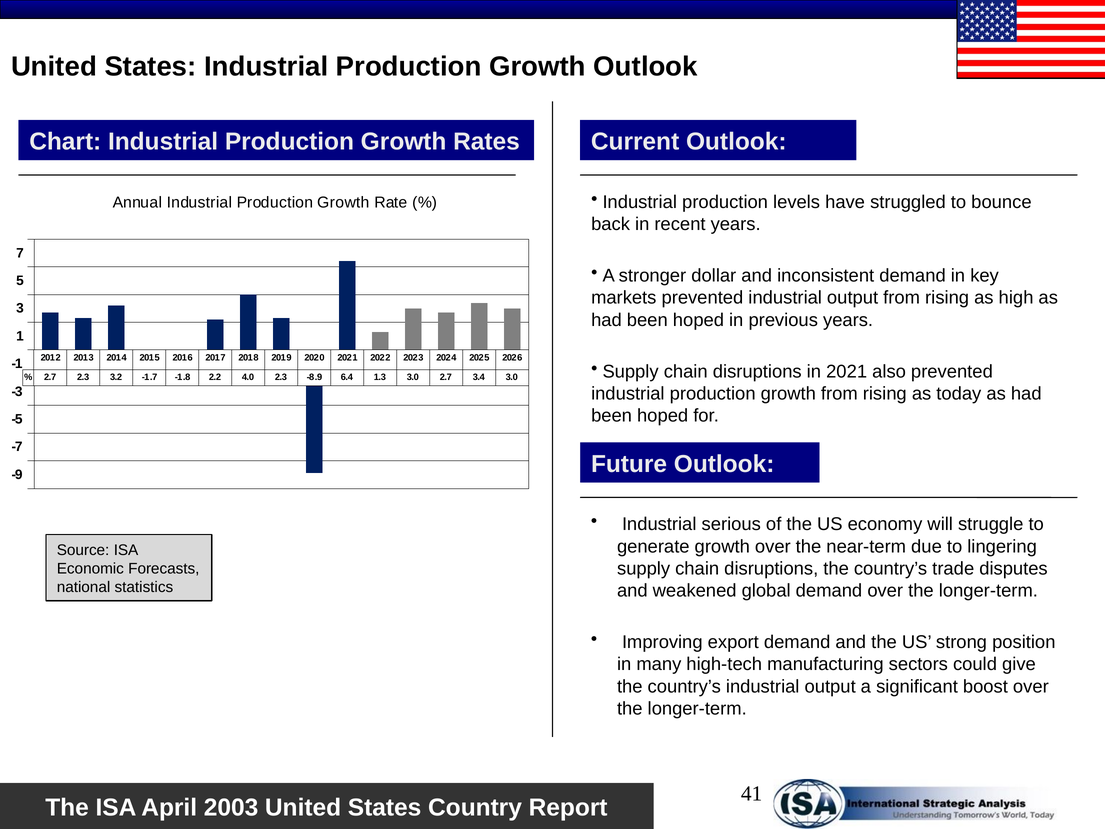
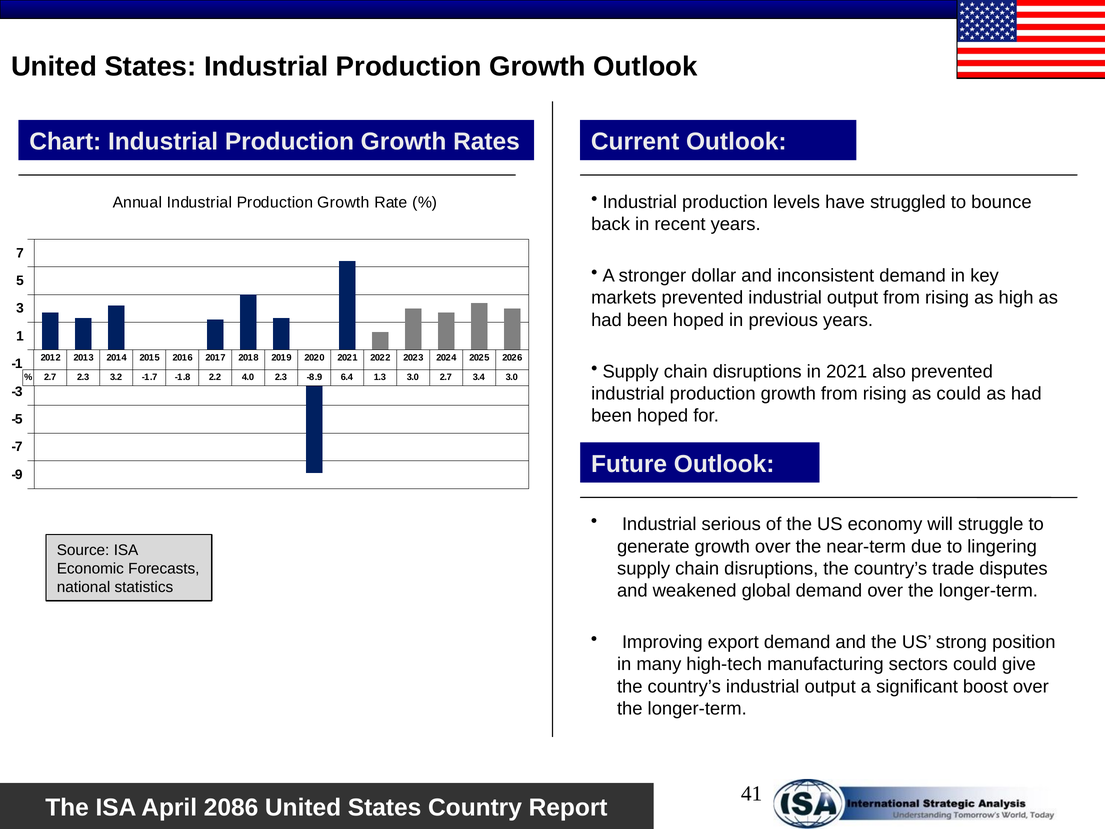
as today: today -> could
2003: 2003 -> 2086
